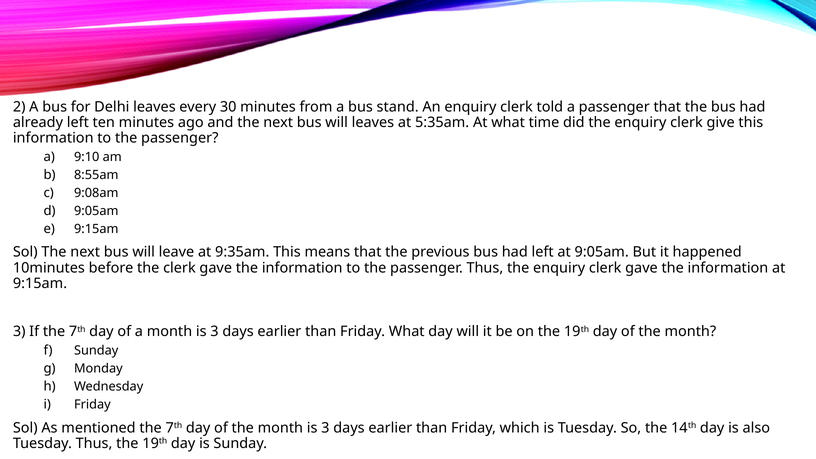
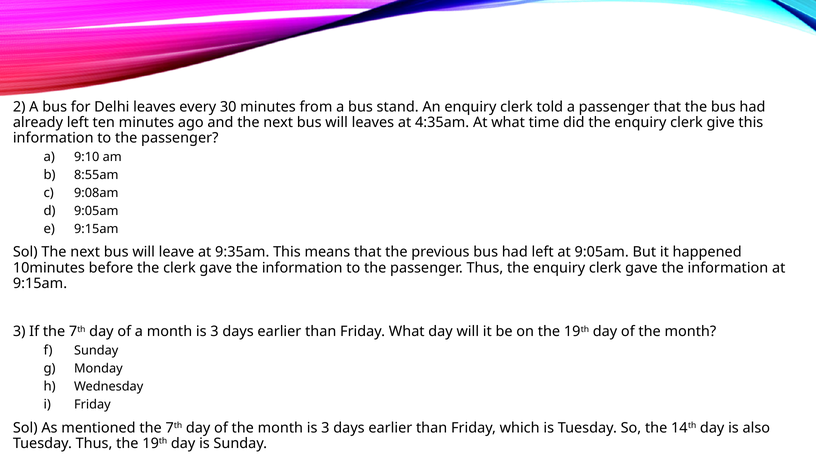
5:35am: 5:35am -> 4:35am
